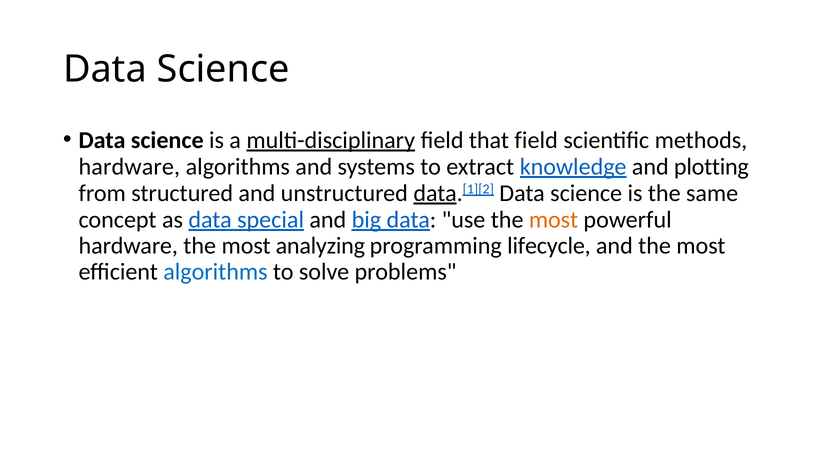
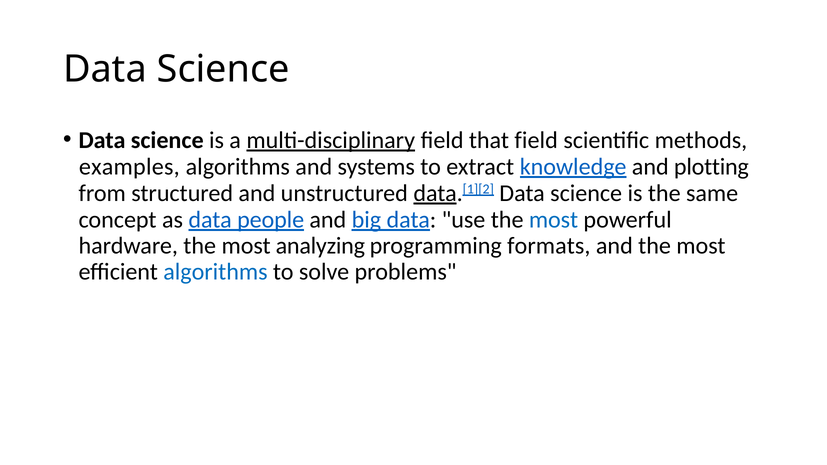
hardware at (129, 167): hardware -> examples
special: special -> people
most at (554, 220) colour: orange -> blue
lifecycle: lifecycle -> formats
